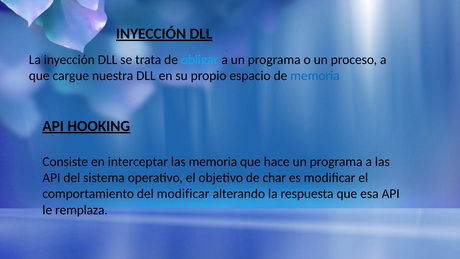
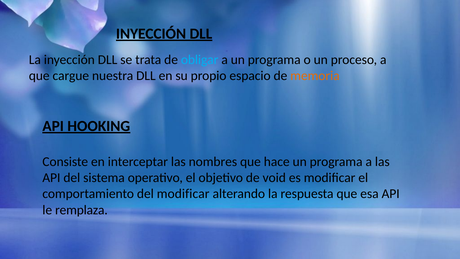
memoria at (315, 76) colour: blue -> orange
las memoria: memoria -> nombres
char: char -> void
